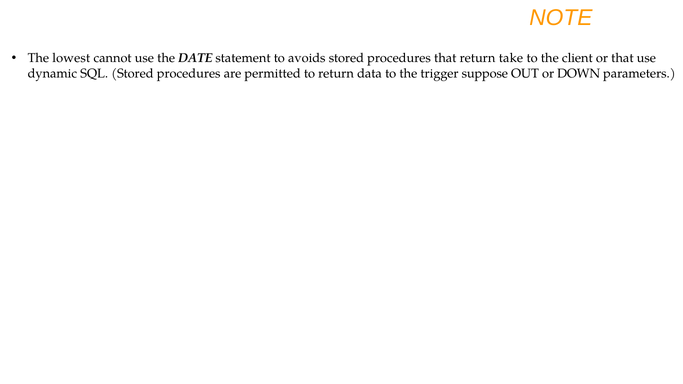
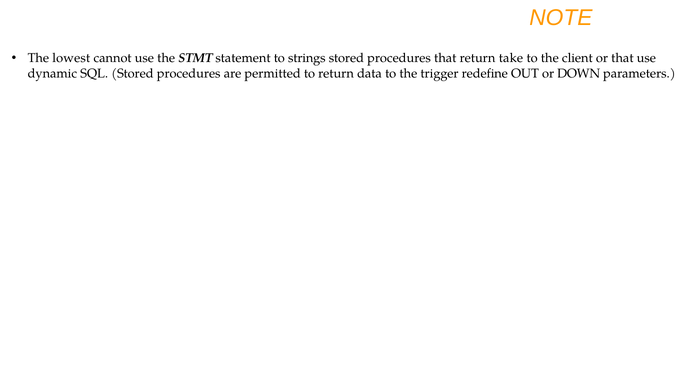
DATE: DATE -> STMT
avoids: avoids -> strings
suppose: suppose -> redefine
